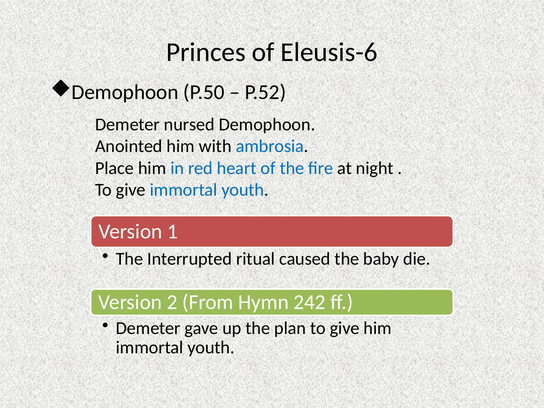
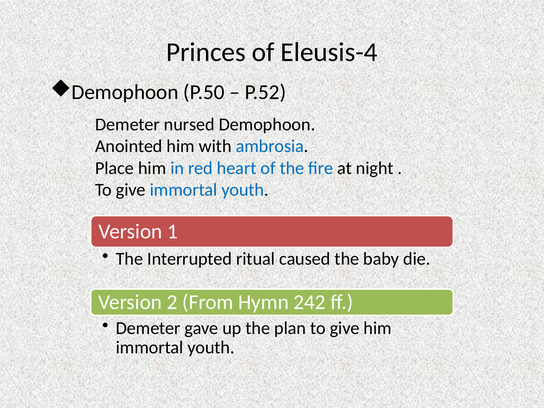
Eleusis-6: Eleusis-6 -> Eleusis-4
